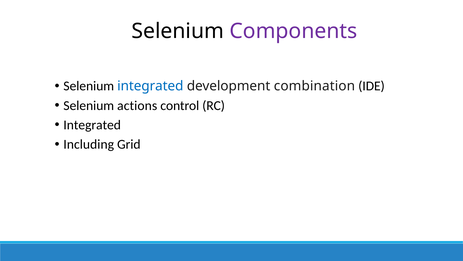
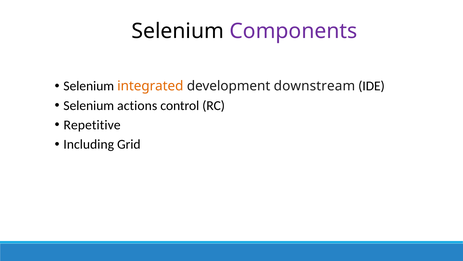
integrated at (150, 86) colour: blue -> orange
combination: combination -> downstream
Integrated at (92, 125): Integrated -> Repetitive
